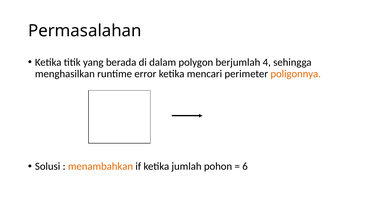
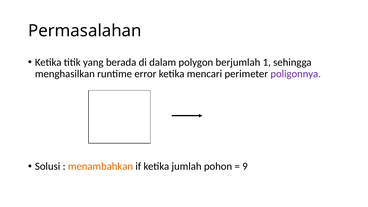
4: 4 -> 1
poligonnya colour: orange -> purple
6: 6 -> 9
